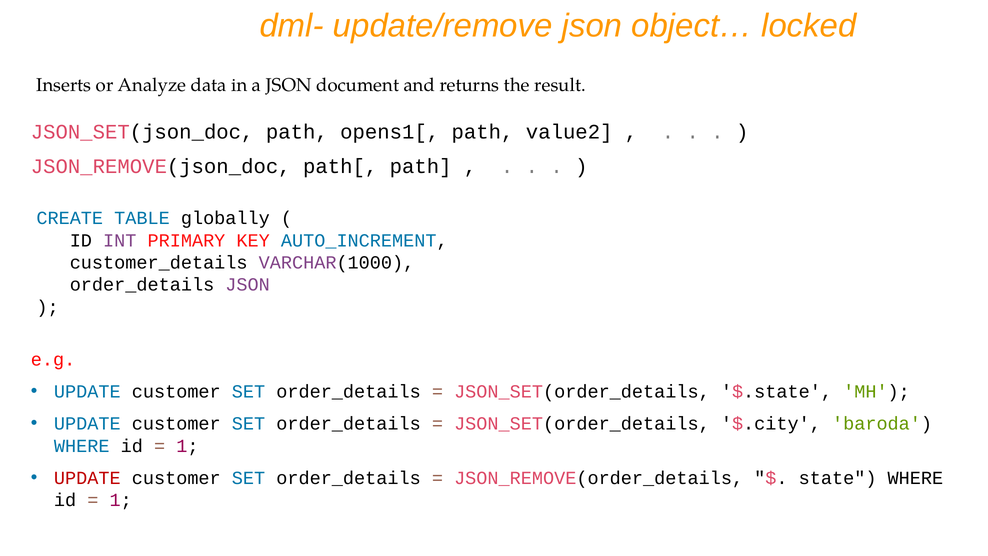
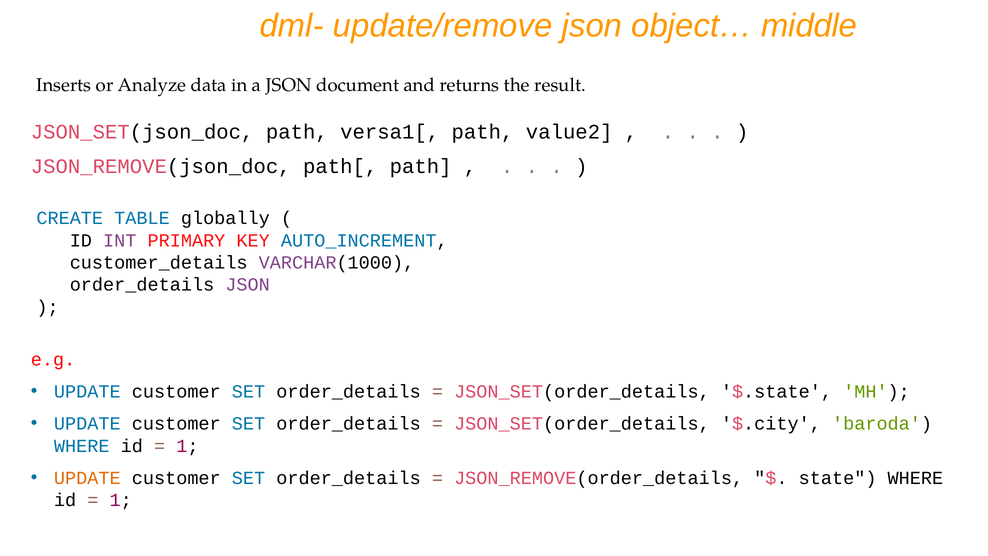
locked: locked -> middle
opens1[: opens1[ -> versa1[
UPDATE at (87, 478) colour: red -> orange
